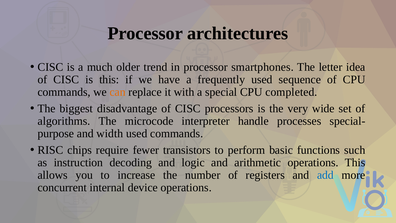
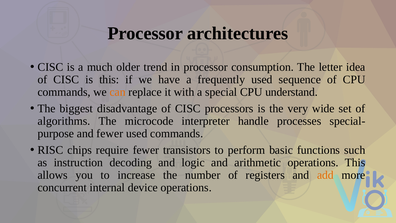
smartphones: smartphones -> consumption
completed: completed -> understand
and width: width -> fewer
add colour: blue -> orange
